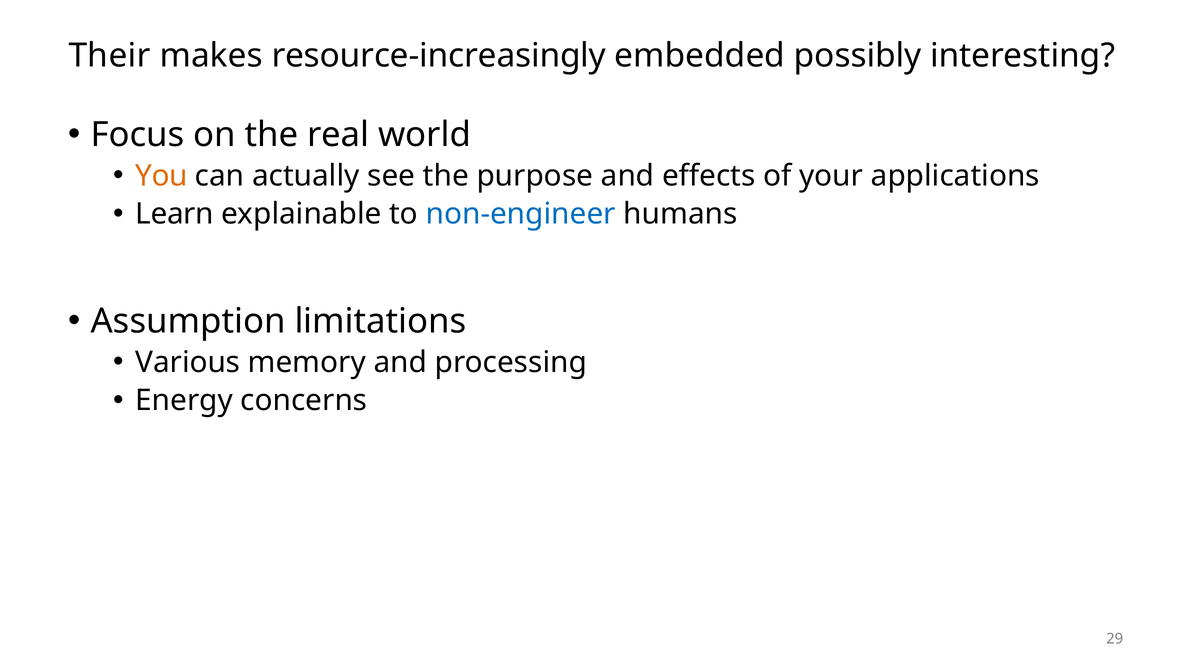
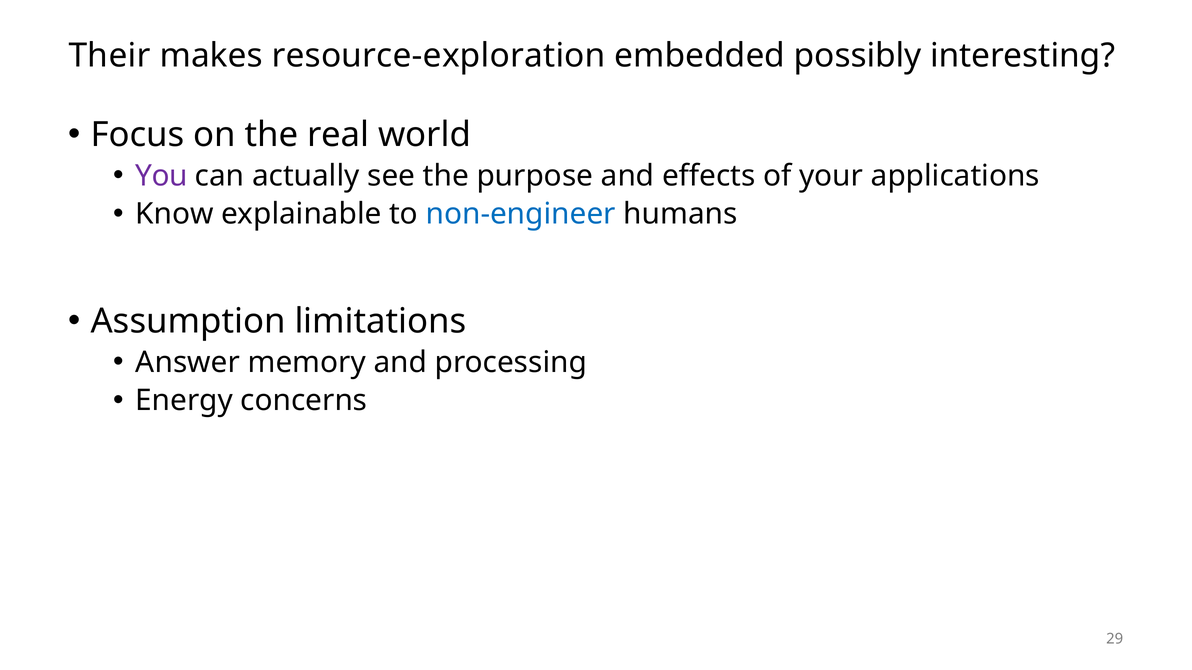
resource-increasingly: resource-increasingly -> resource-exploration
You colour: orange -> purple
Learn: Learn -> Know
Various: Various -> Answer
